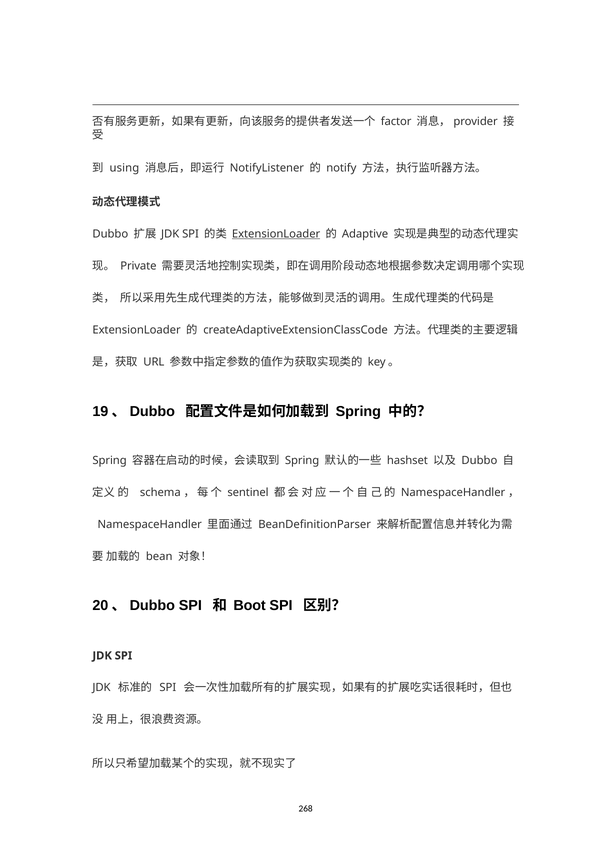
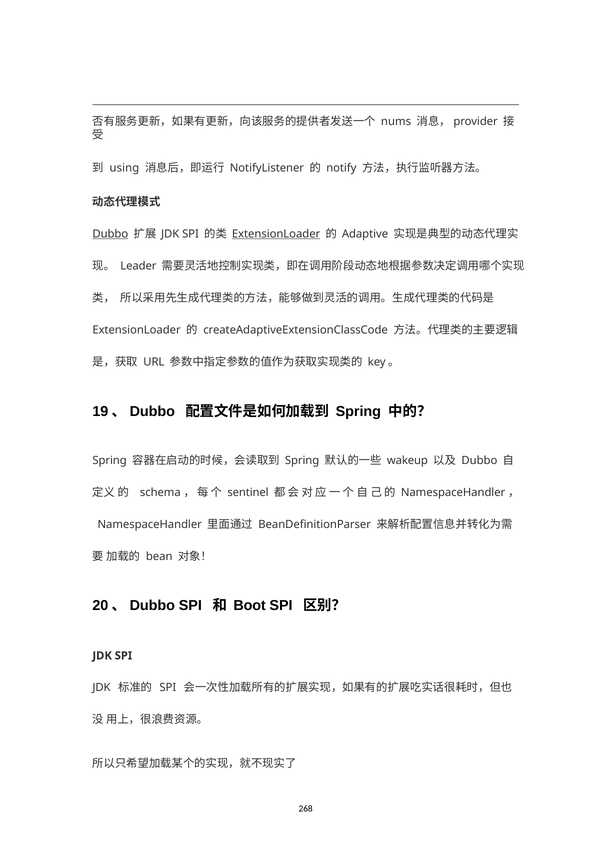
factor: factor -> nums
Dubbo at (110, 234) underline: none -> present
Private: Private -> Leader
hashset: hashset -> wakeup
